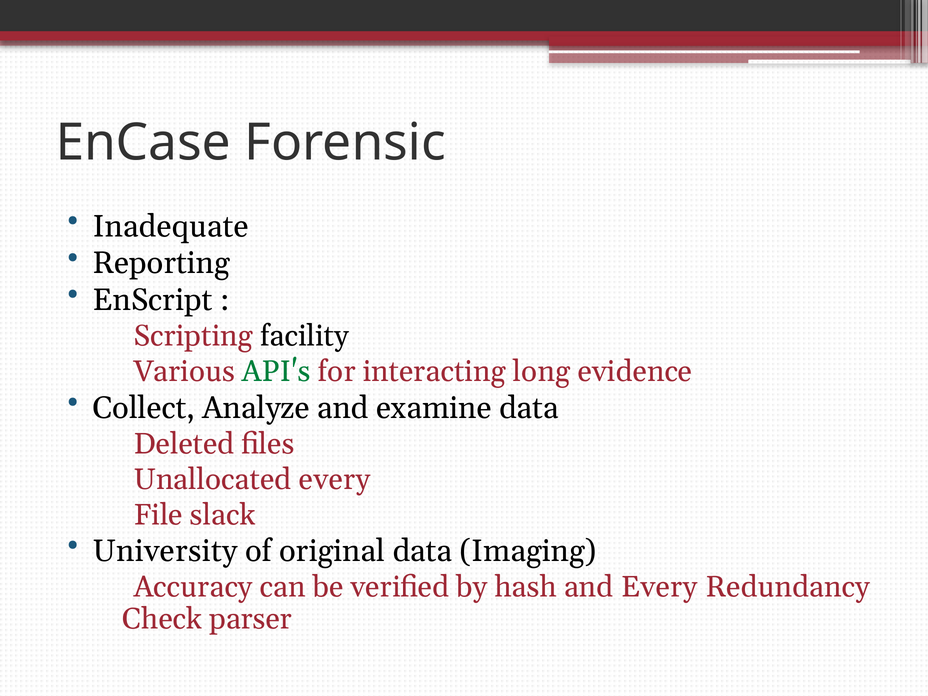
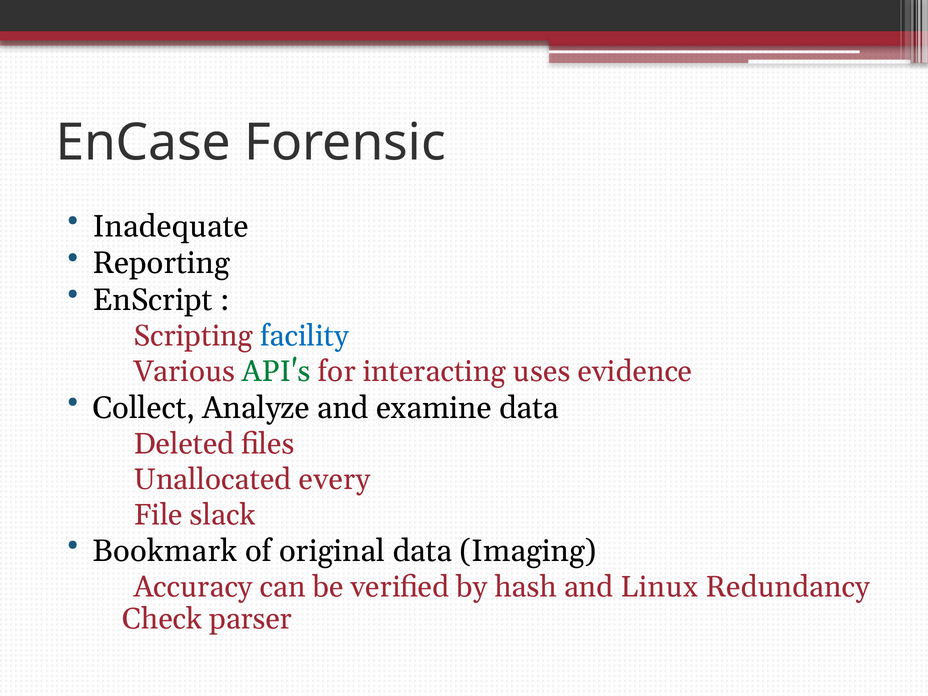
facility colour: black -> blue
long: long -> uses
University: University -> Bookmark
and Every: Every -> Linux
